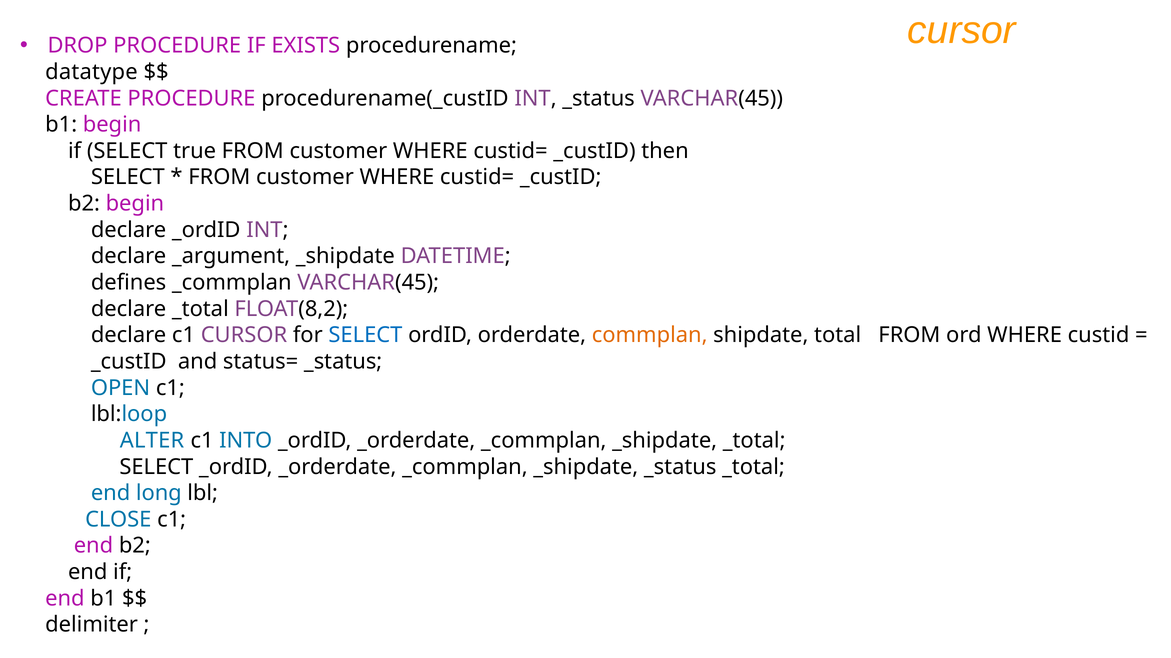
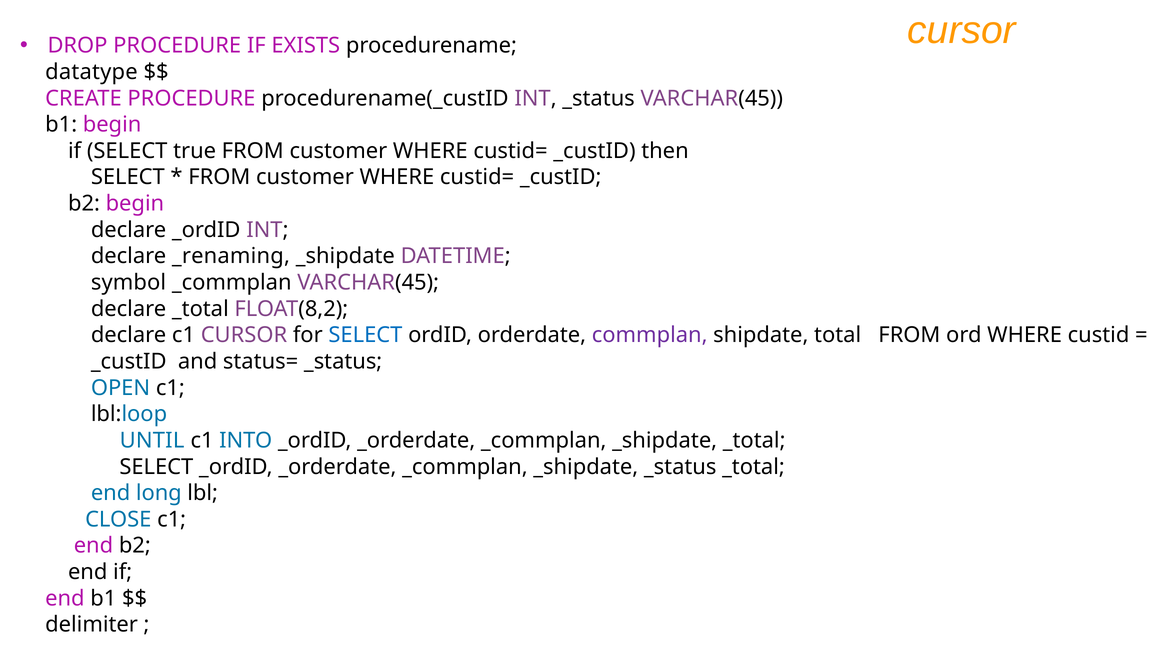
_argument: _argument -> _renaming
defines: defines -> symbol
commplan colour: orange -> purple
ALTER: ALTER -> UNTIL
